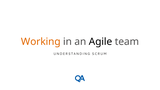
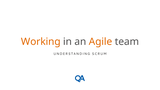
Agile colour: black -> orange
